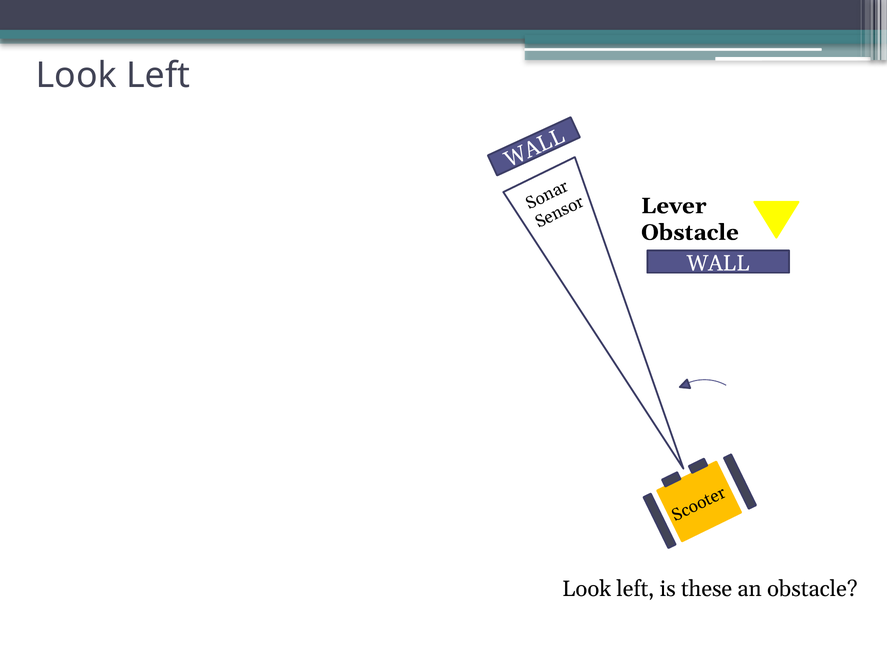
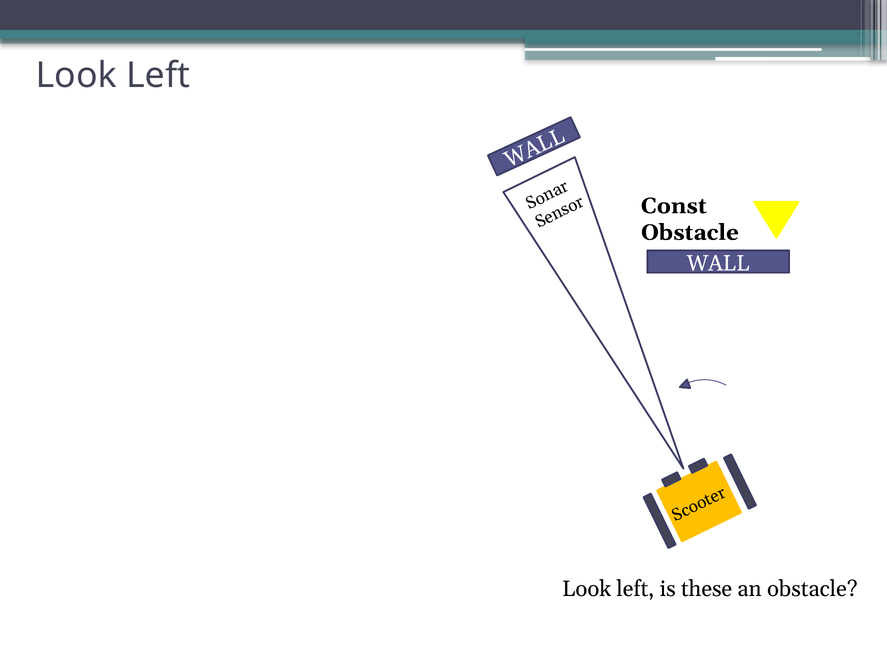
Lever: Lever -> Const
